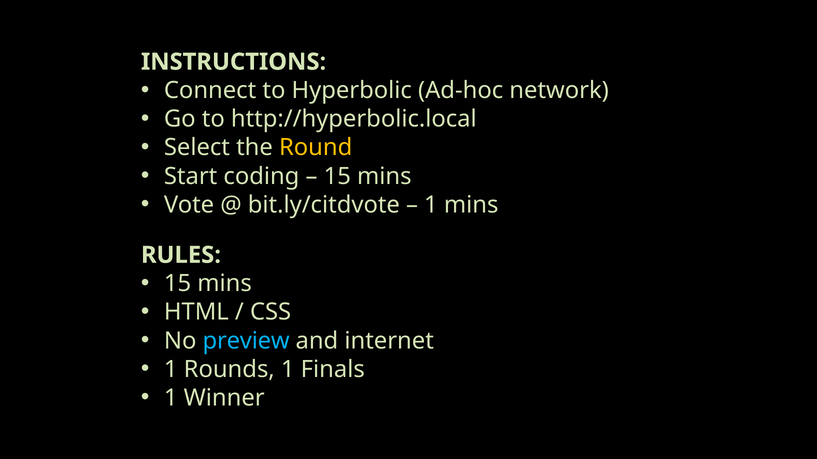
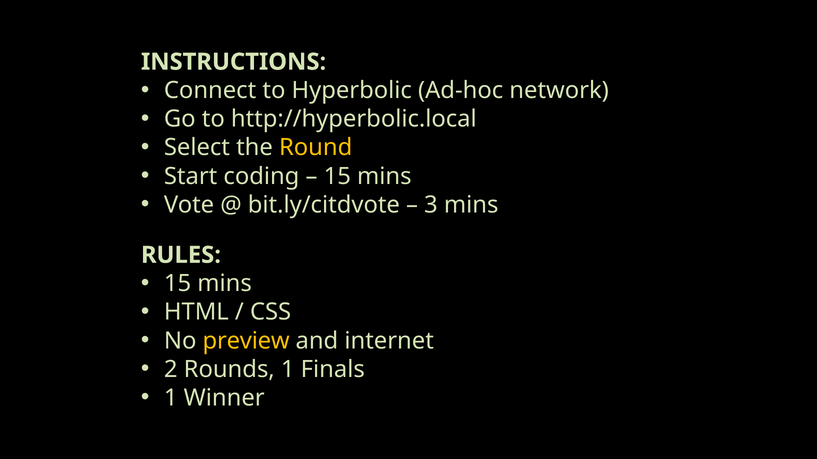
1 at (431, 205): 1 -> 3
preview colour: light blue -> yellow
1 at (171, 370): 1 -> 2
